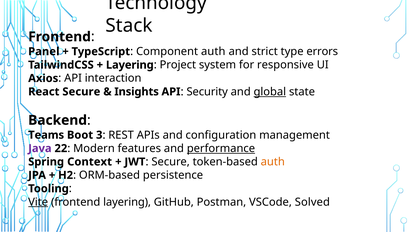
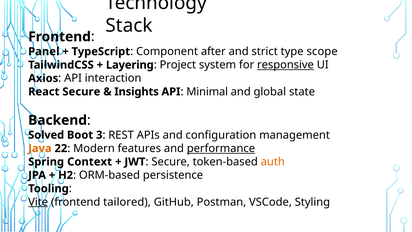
Component auth: auth -> after
errors: errors -> scope
responsive underline: none -> present
Security: Security -> Minimal
global underline: present -> none
Teams: Teams -> Solved
Java colour: purple -> orange
frontend layering: layering -> tailored
Solved: Solved -> Styling
